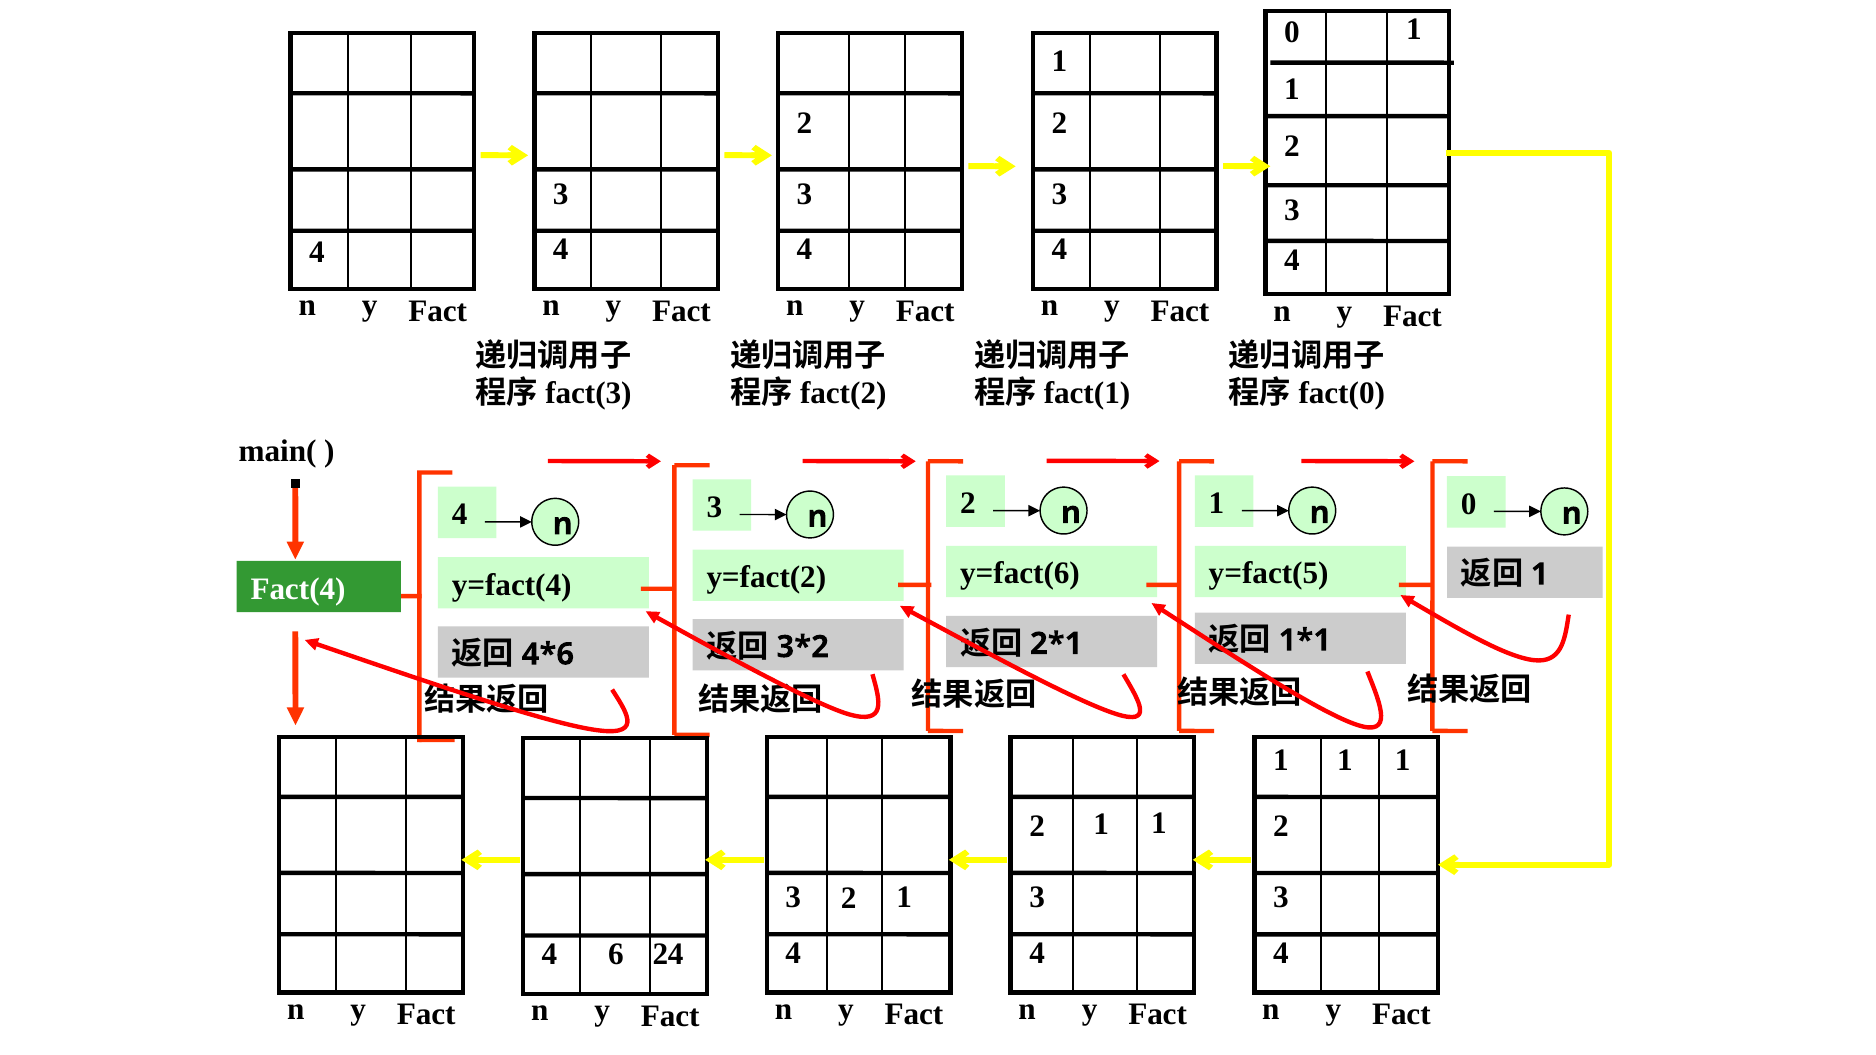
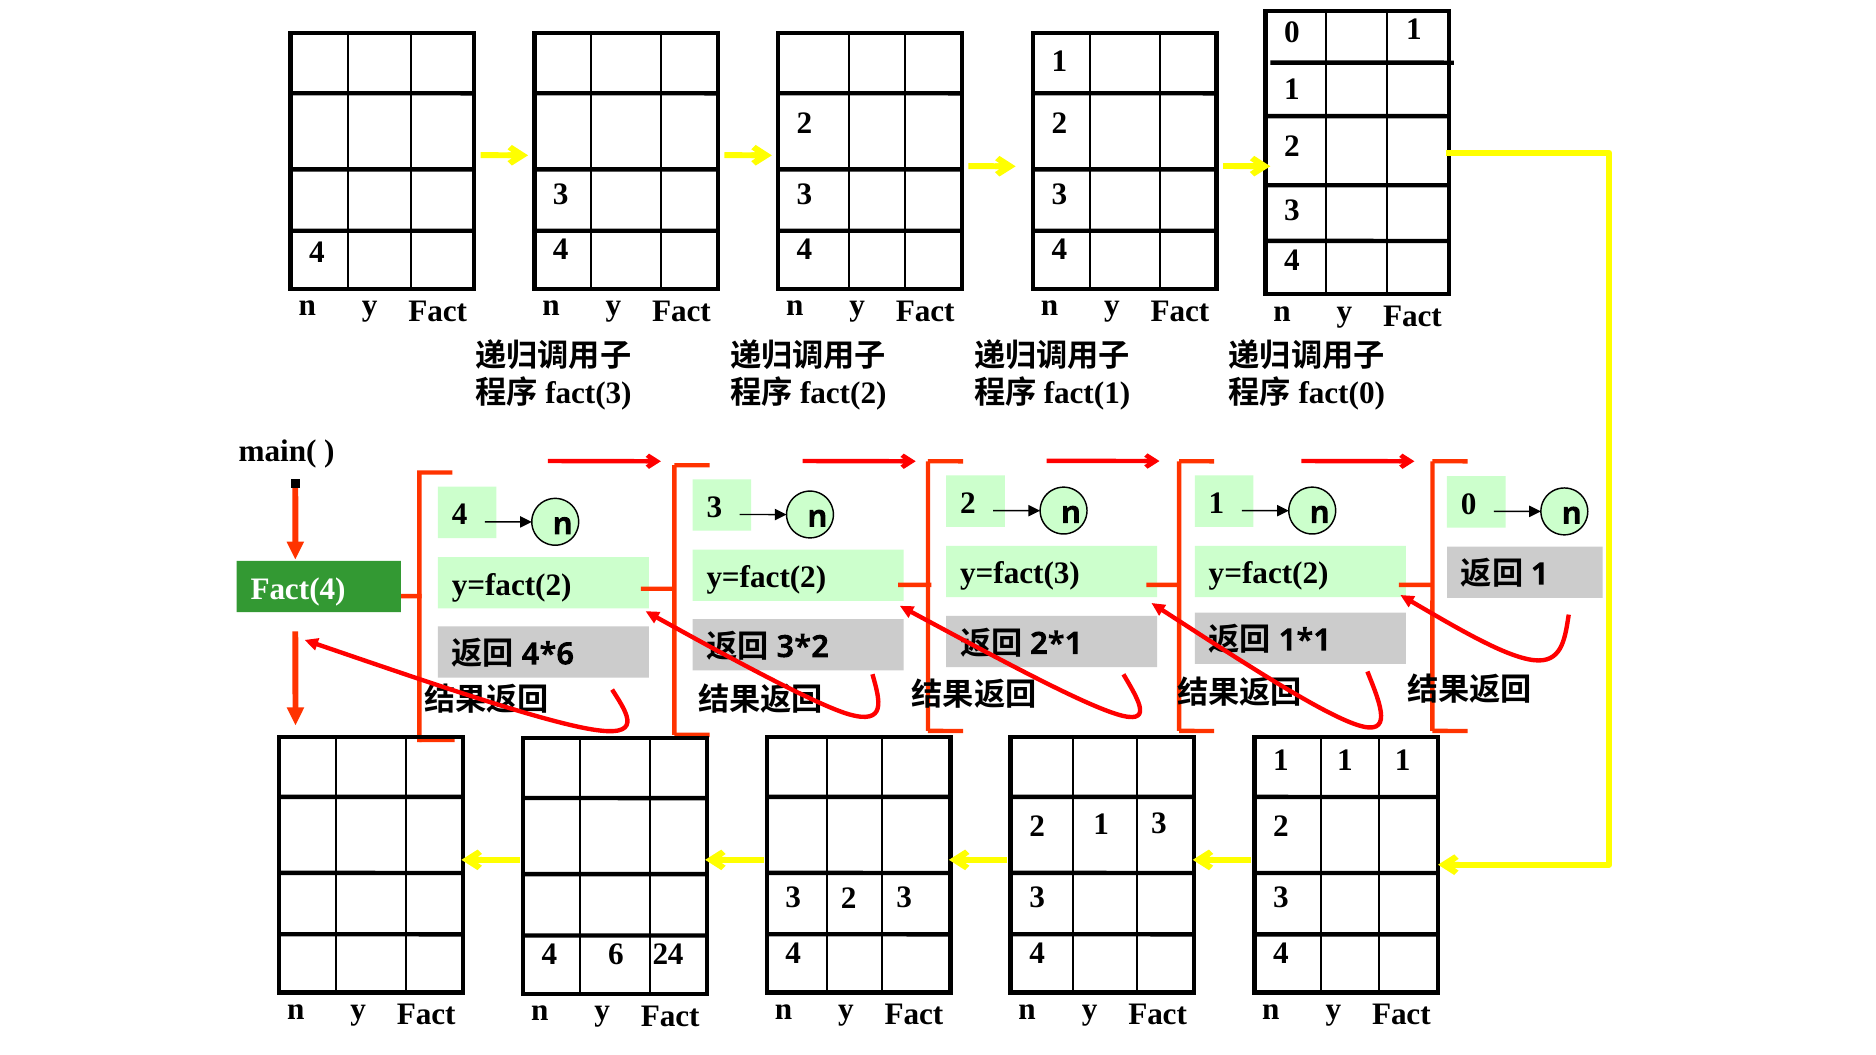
y=fact(6: y=fact(6 -> y=fact(3
y=fact(5 at (1269, 574): y=fact(5 -> y=fact(2
y=fact(4 at (512, 585): y=fact(4 -> y=fact(2
1 at (1159, 824): 1 -> 3
1 at (904, 898): 1 -> 3
